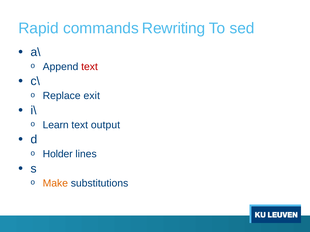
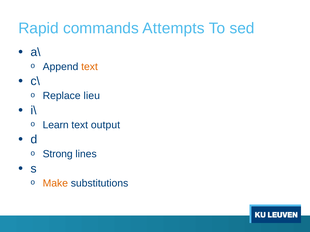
Rewriting: Rewriting -> Attempts
text at (90, 67) colour: red -> orange
exit: exit -> lieu
Holder: Holder -> Strong
